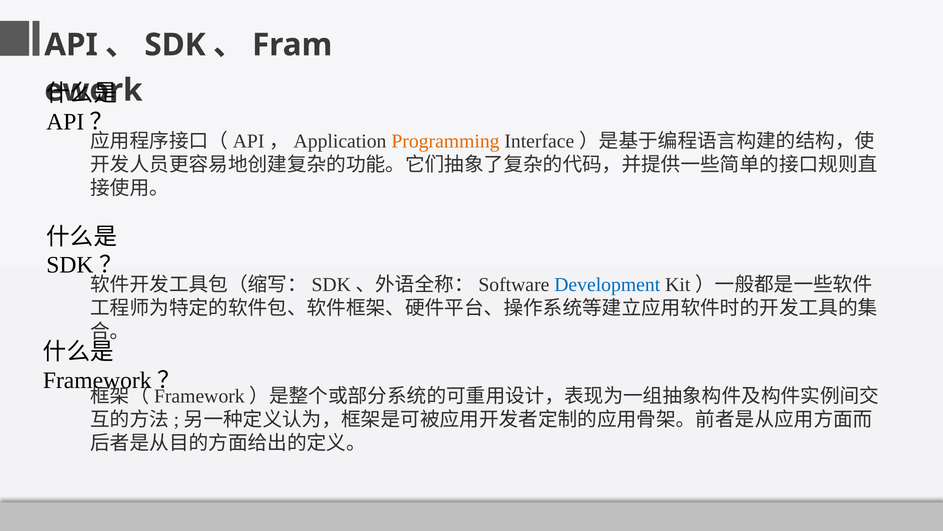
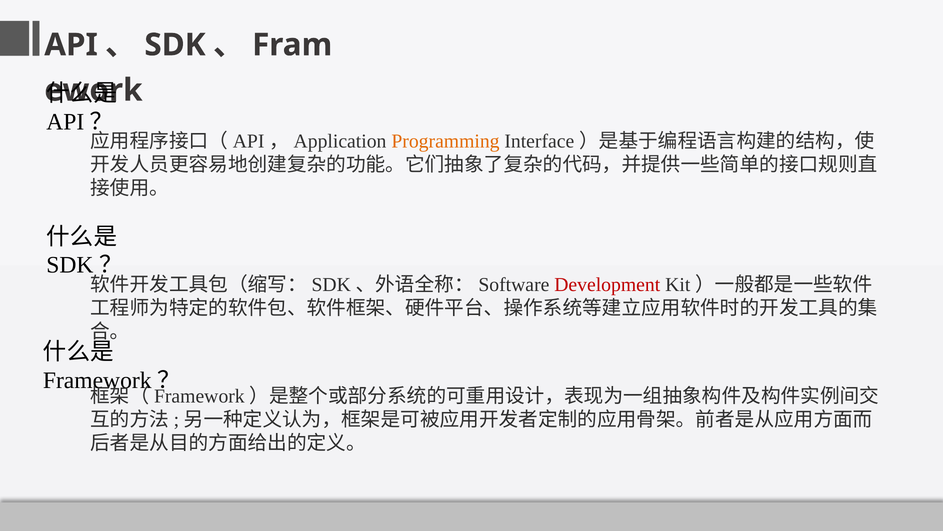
Development colour: blue -> red
